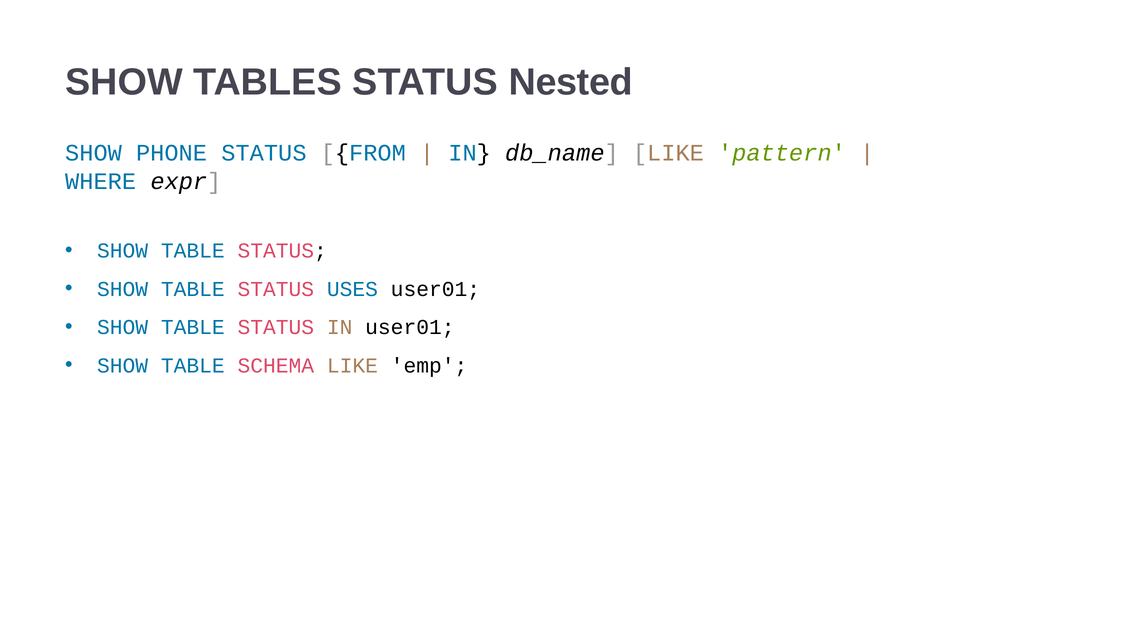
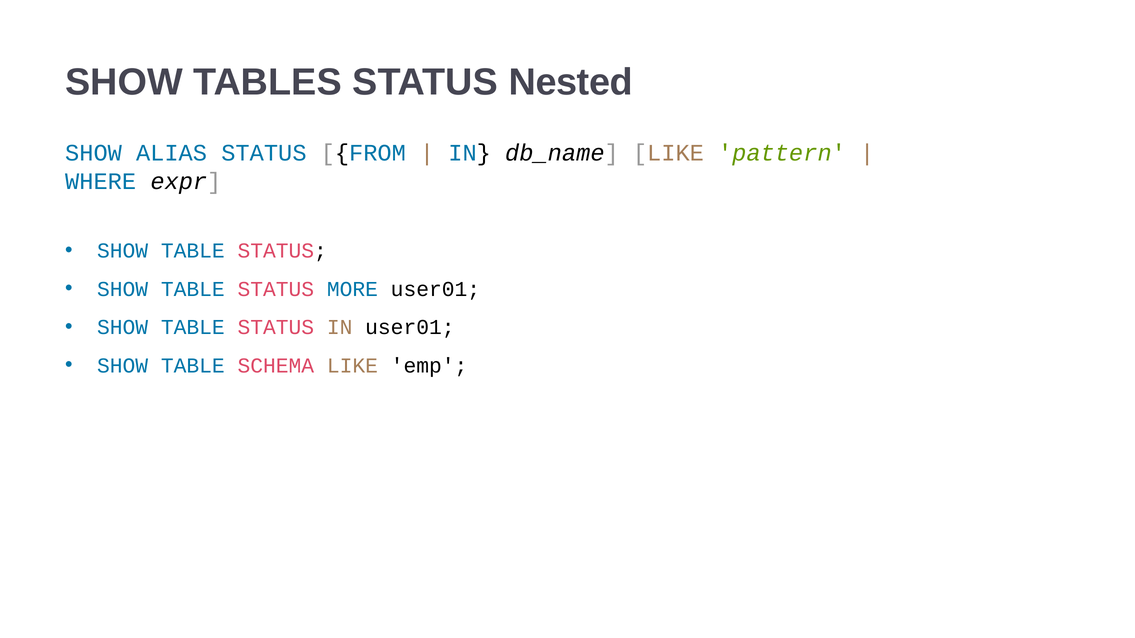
PHONE: PHONE -> ALIAS
USES: USES -> MORE
